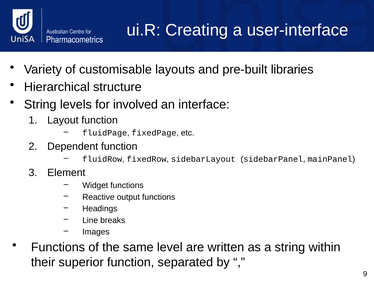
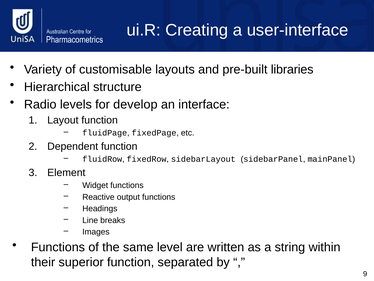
String at (40, 104): String -> Radio
involved: involved -> develop
